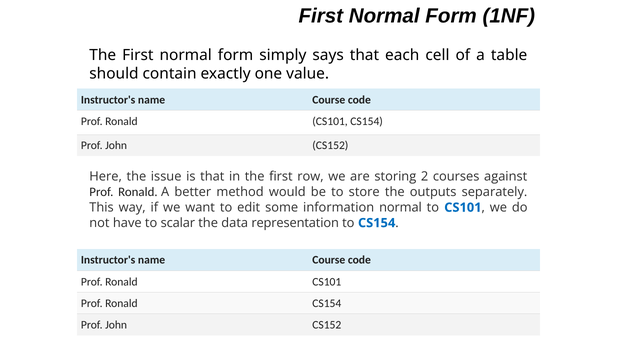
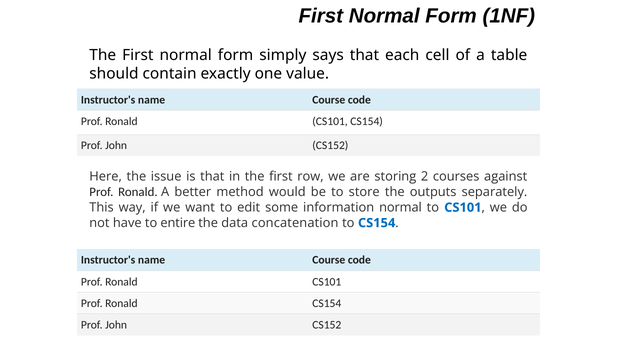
scalar: scalar -> entire
representation: representation -> concatenation
